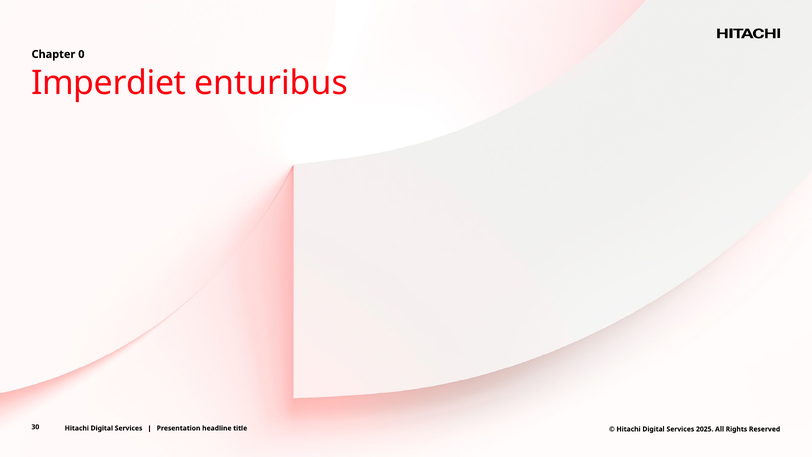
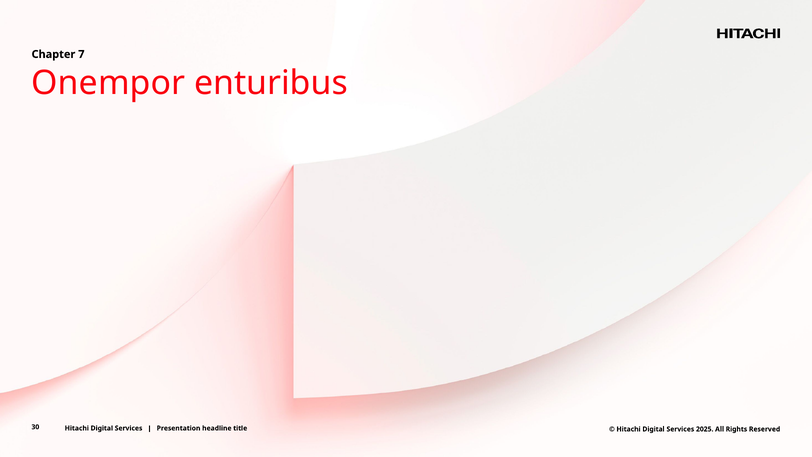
0: 0 -> 7
Imperdiet: Imperdiet -> Onempor
